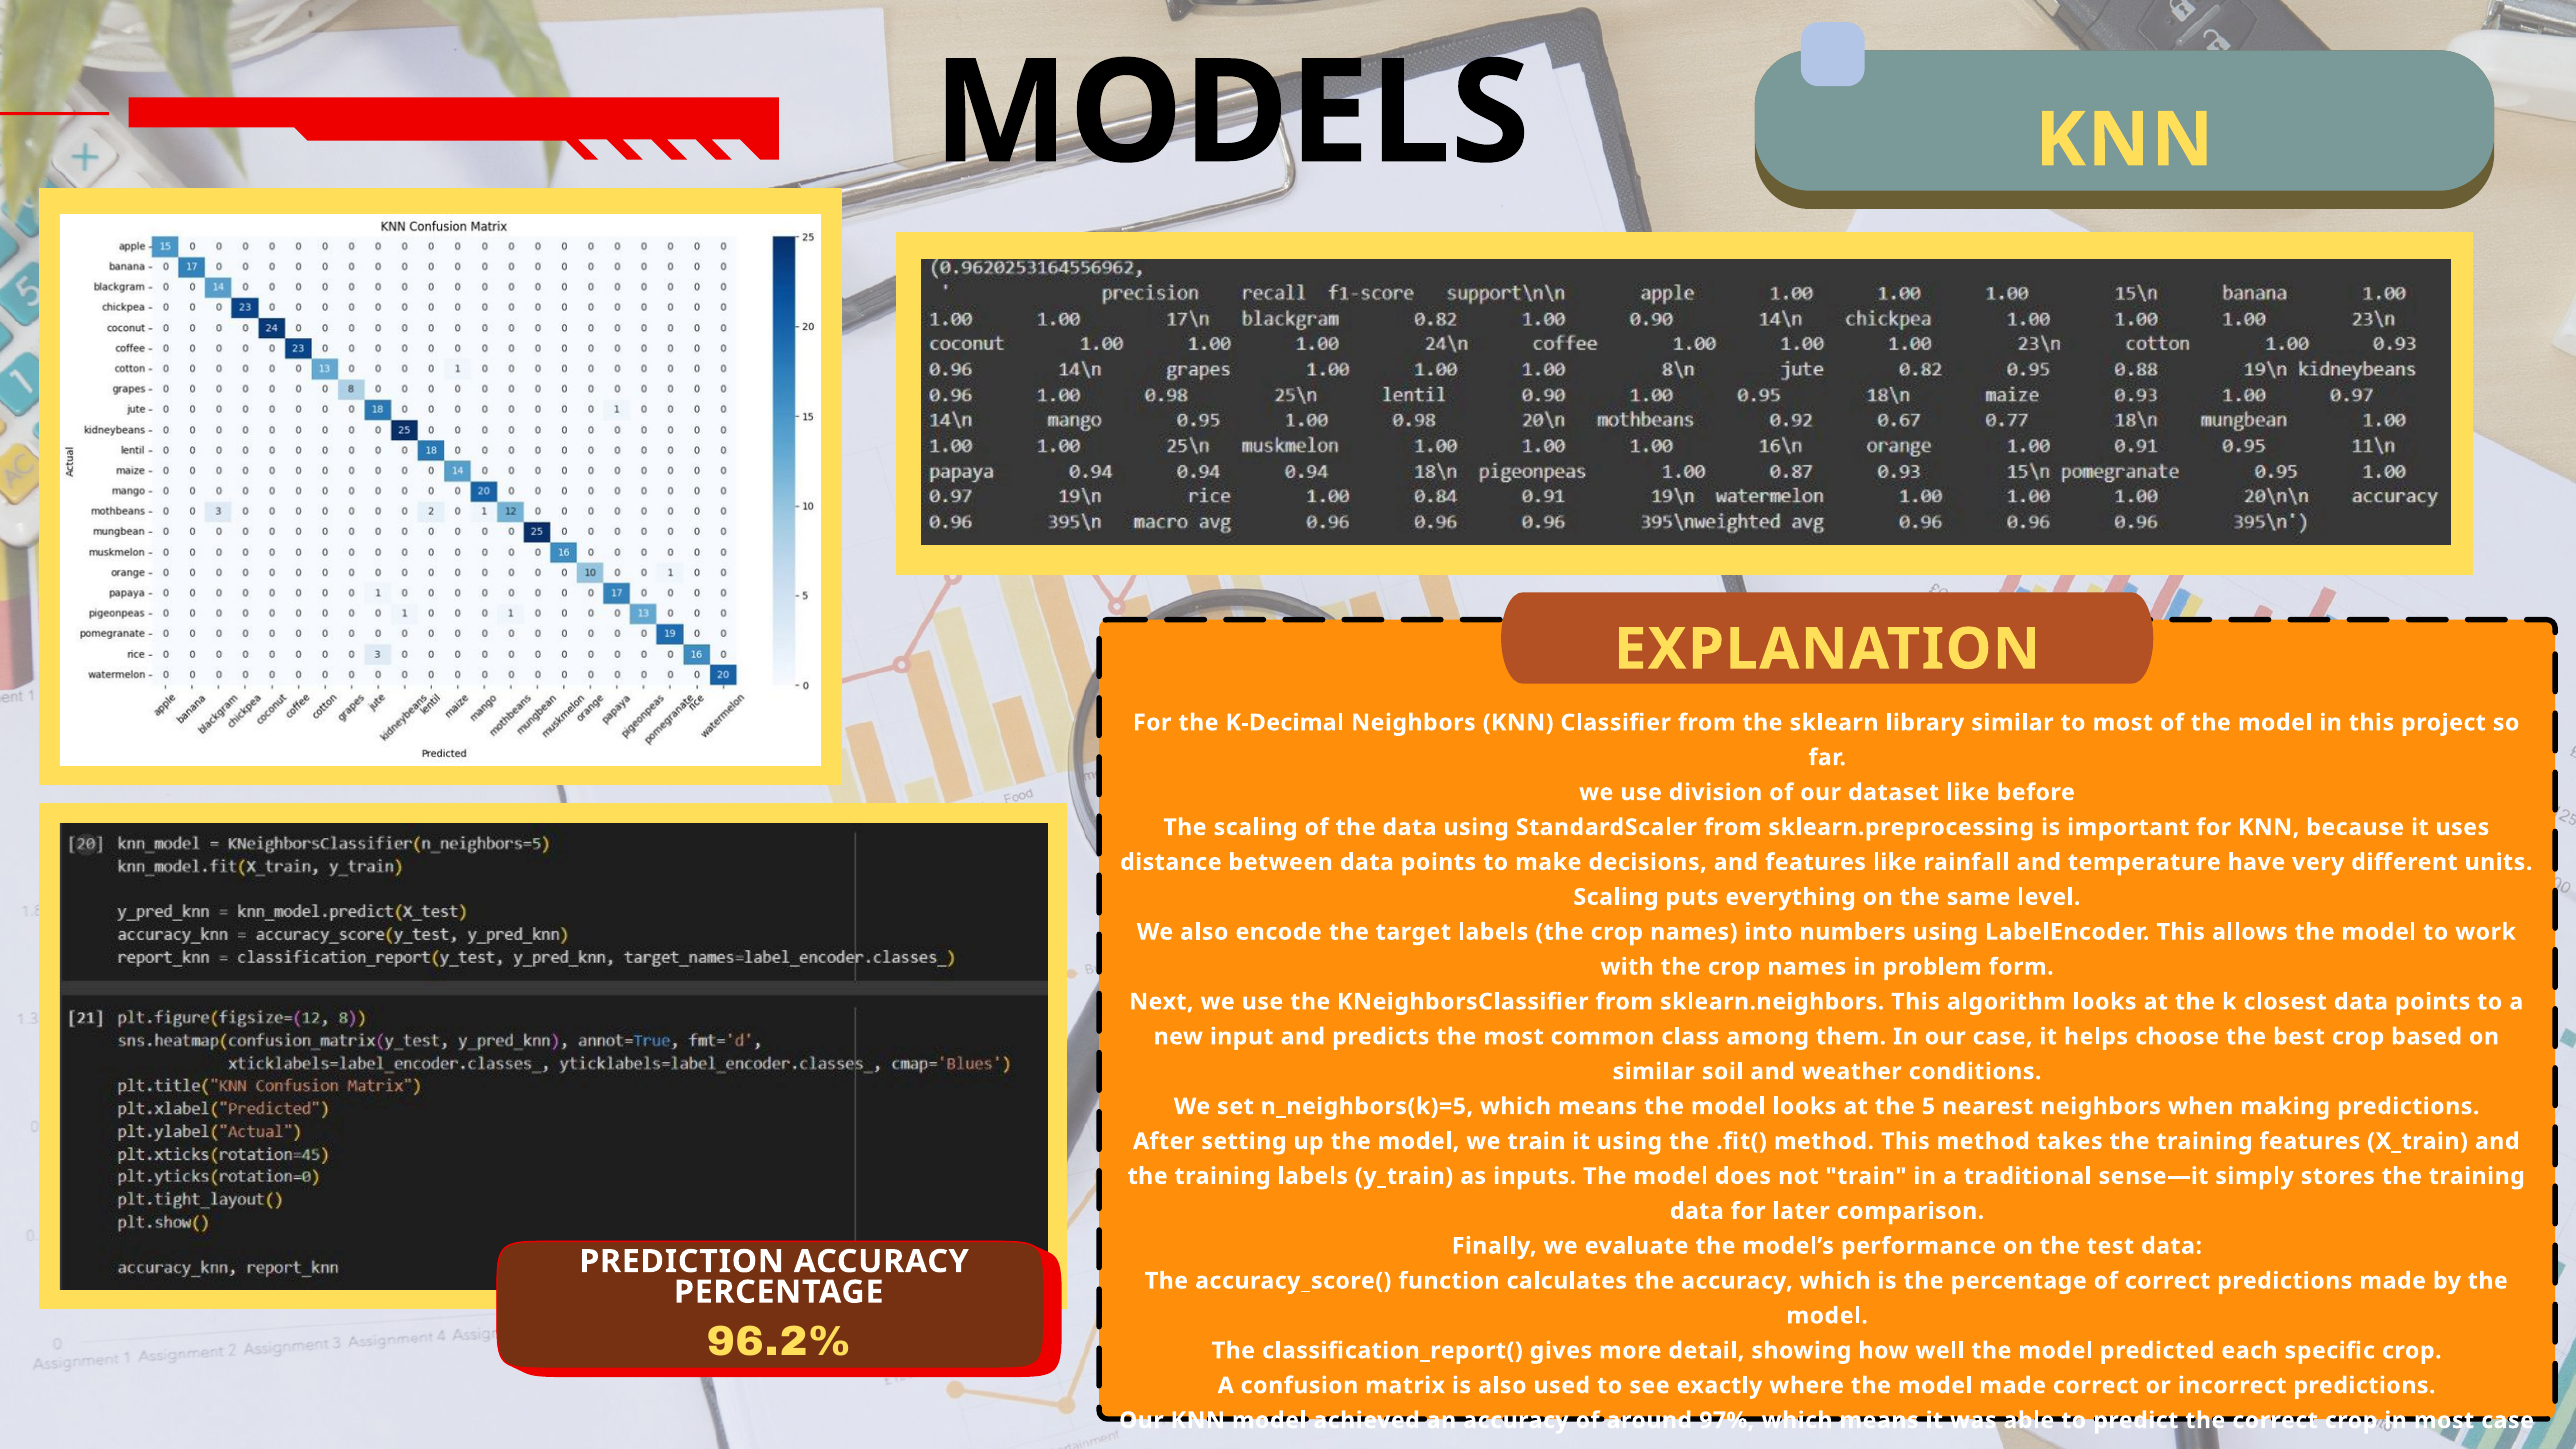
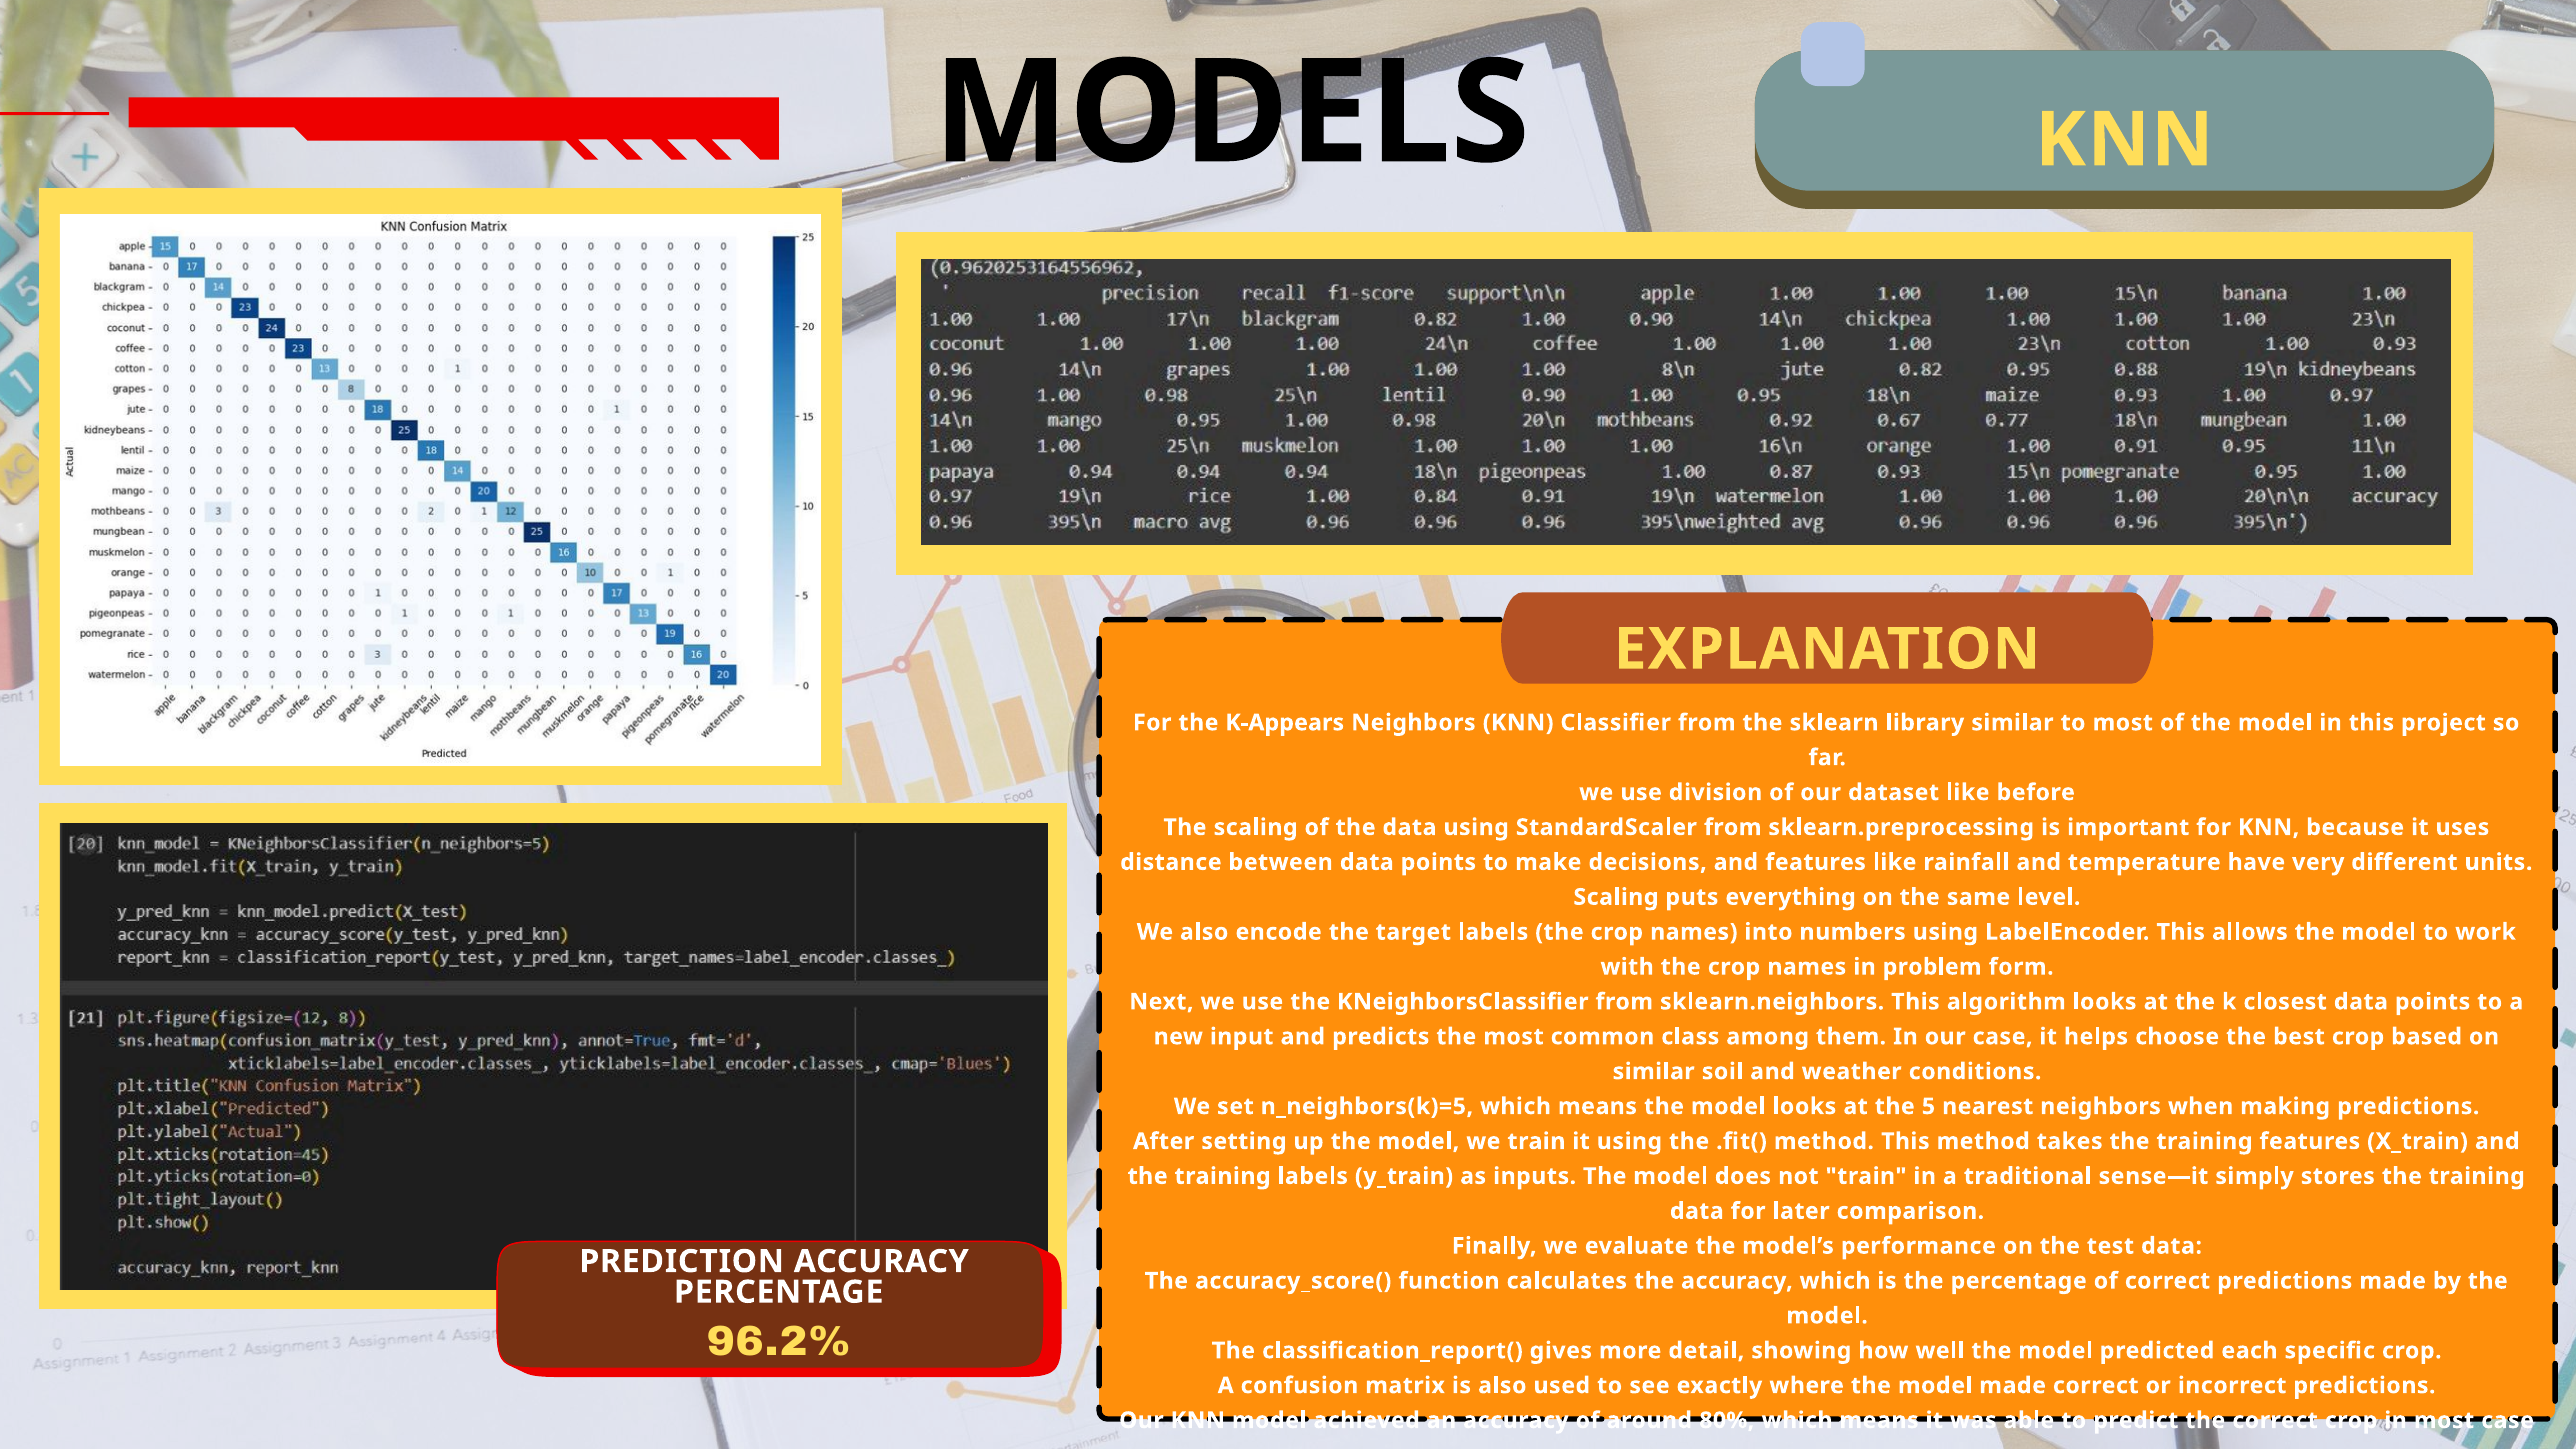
K-Decimal: K-Decimal -> K-Appears
97%: 97% -> 80%
